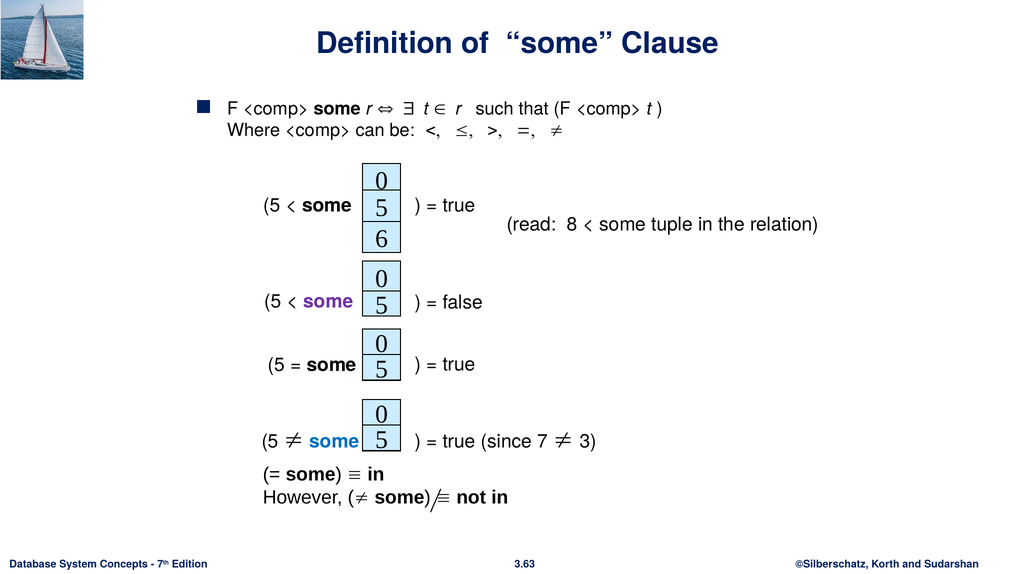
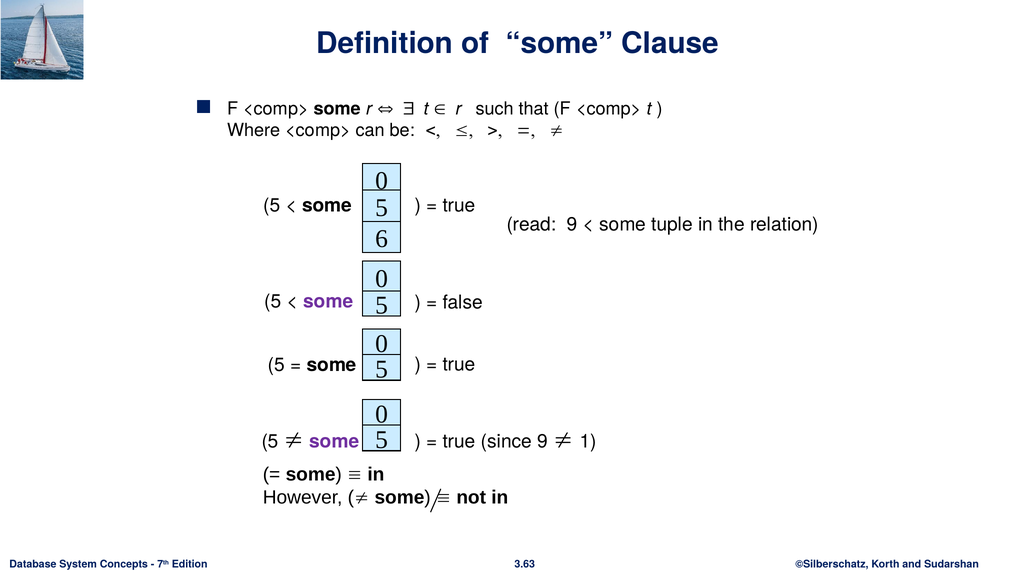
read 8: 8 -> 9
some at (334, 441) colour: blue -> purple
since 7: 7 -> 9
3: 3 -> 1
